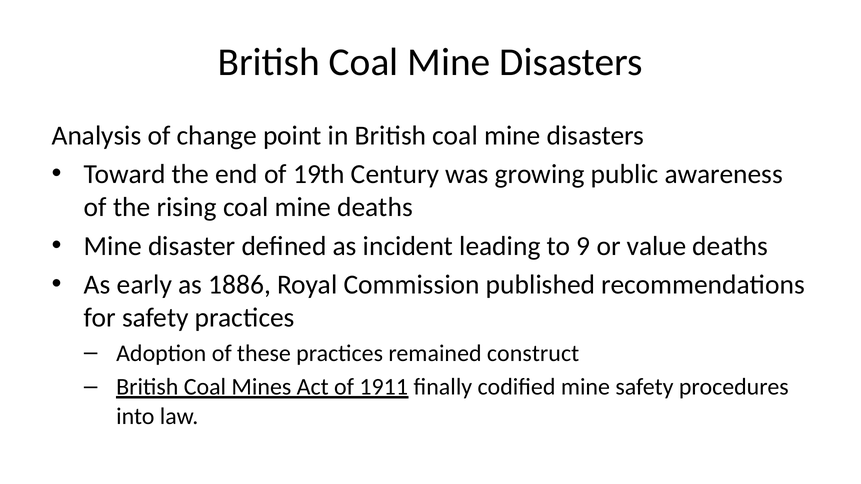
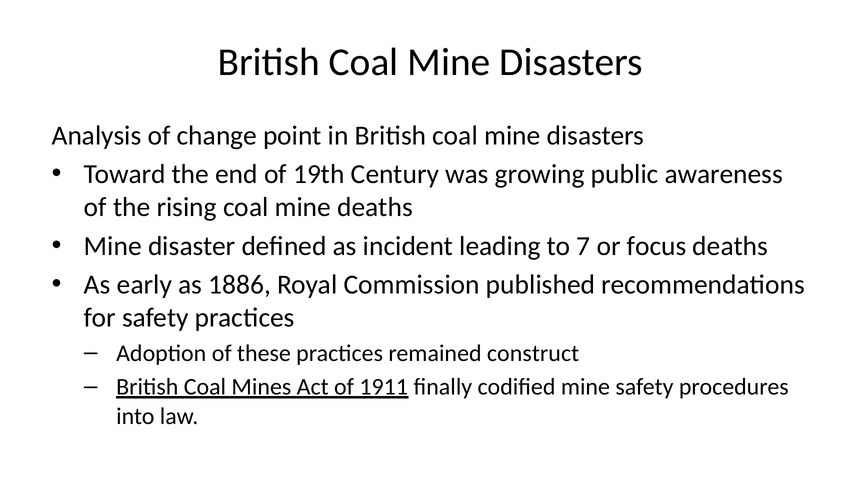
9: 9 -> 7
value: value -> focus
